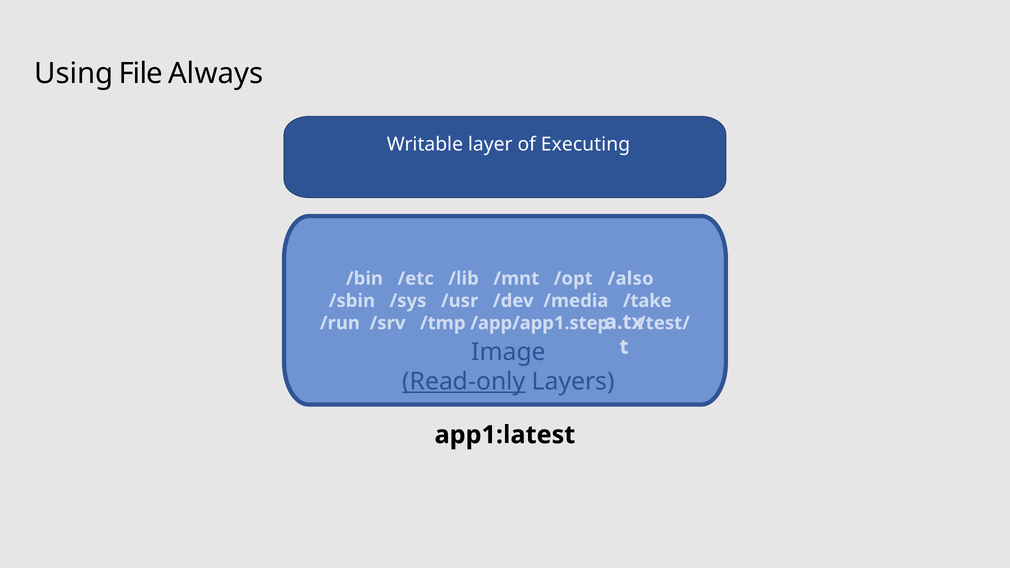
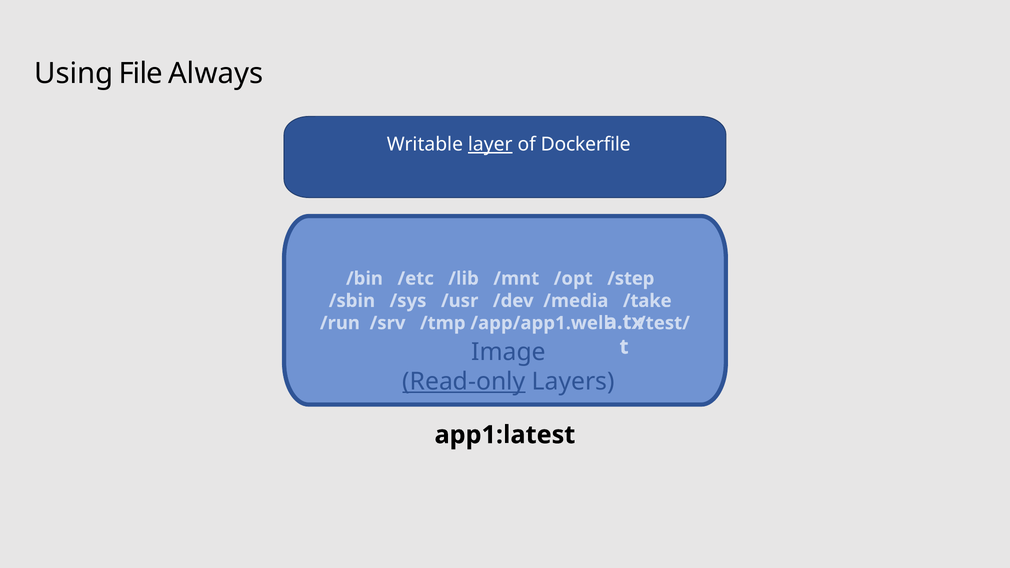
layer underline: none -> present
Executing: Executing -> Dockerfile
/also: /also -> /step
/app/app1.step: /app/app1.step -> /app/app1.well
